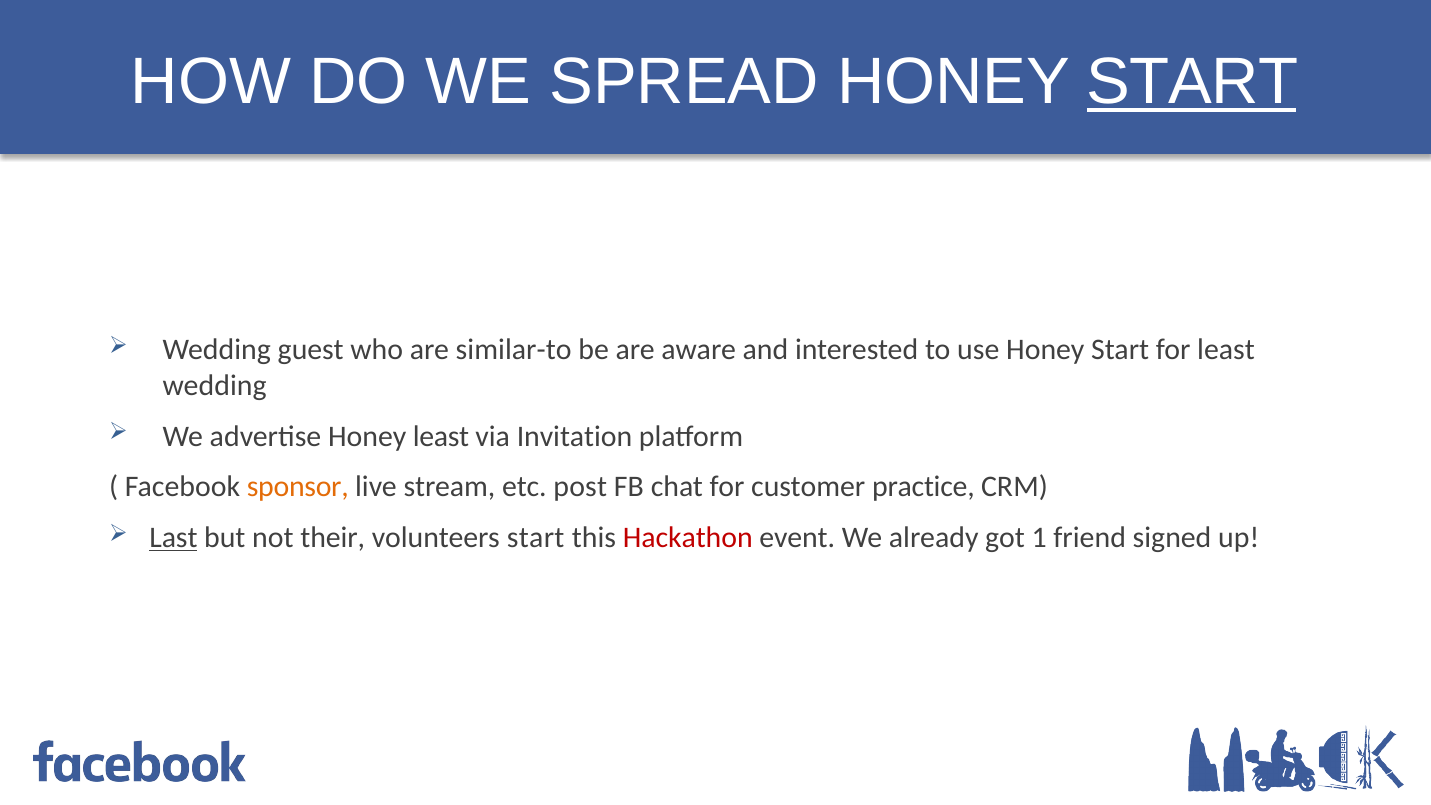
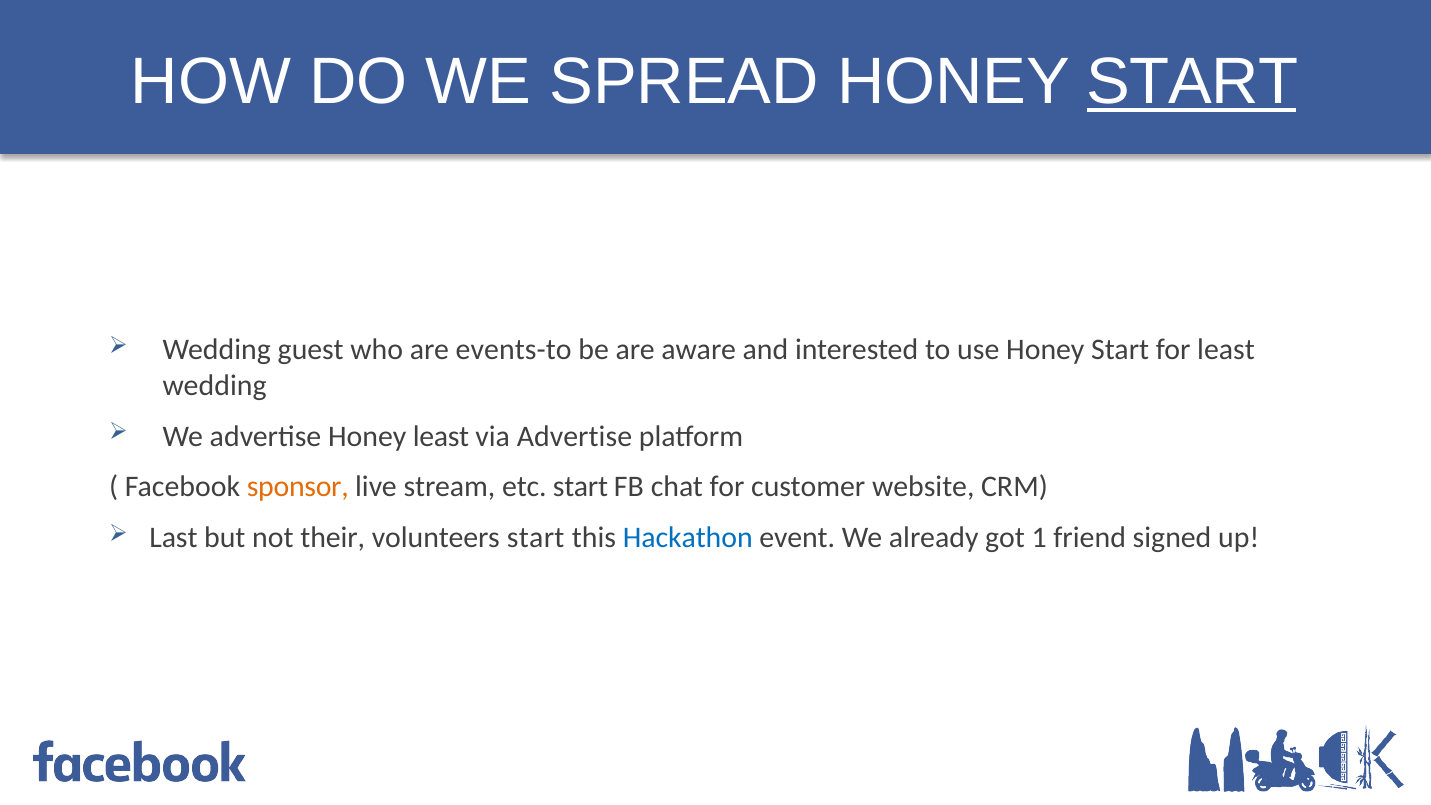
similar-to: similar-to -> events-to
via Invitation: Invitation -> Advertise
etc post: post -> start
practice: practice -> website
Last underline: present -> none
Hackathon colour: red -> blue
